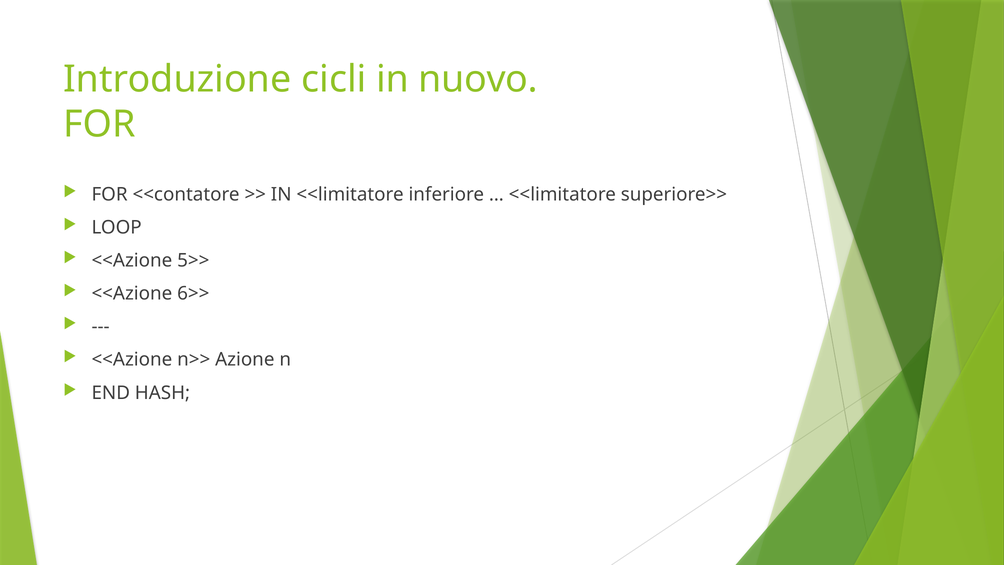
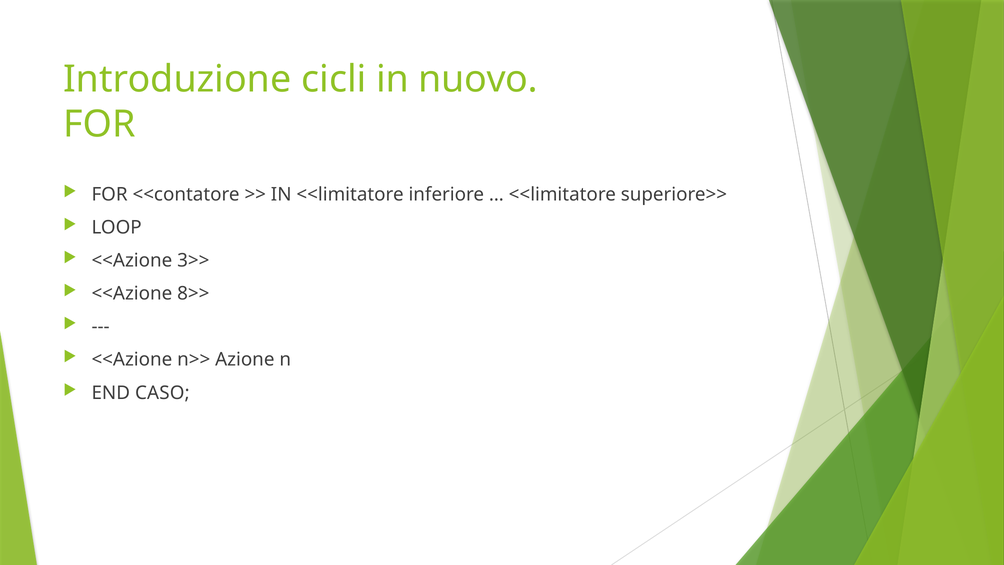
5>>: 5>> -> 3>>
6>>: 6>> -> 8>>
HASH: HASH -> CASO
